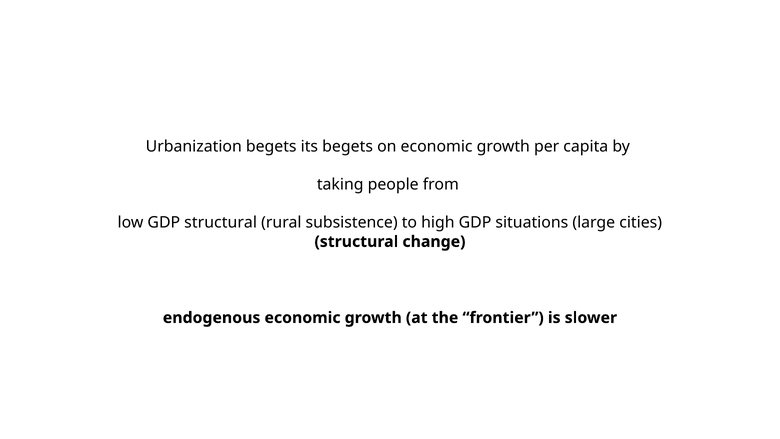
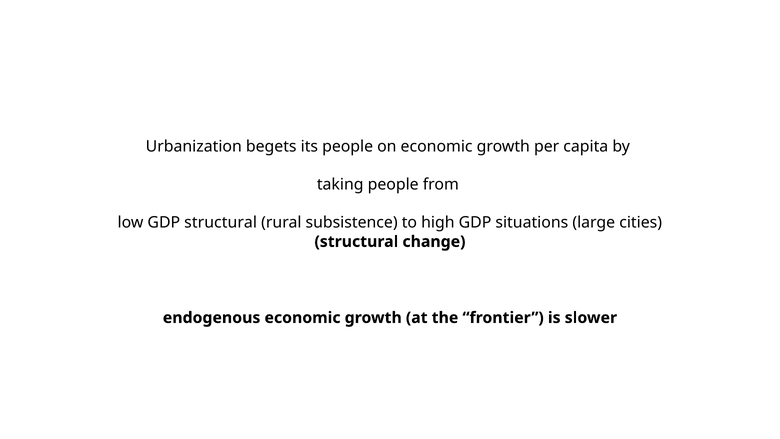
its begets: begets -> people
